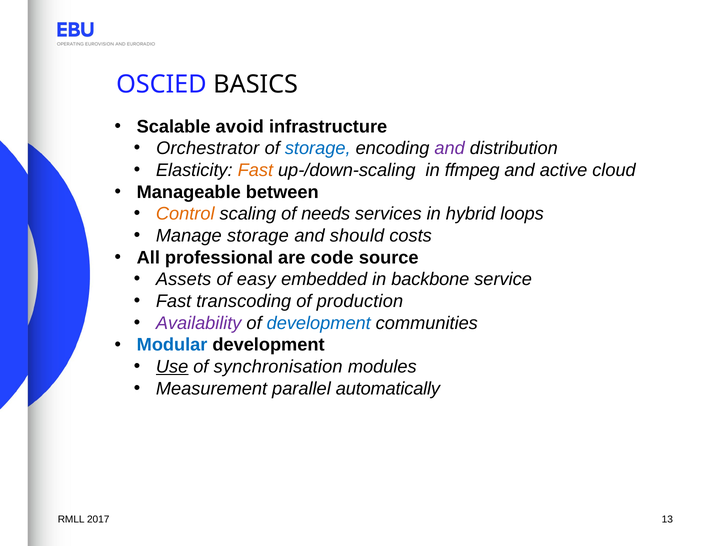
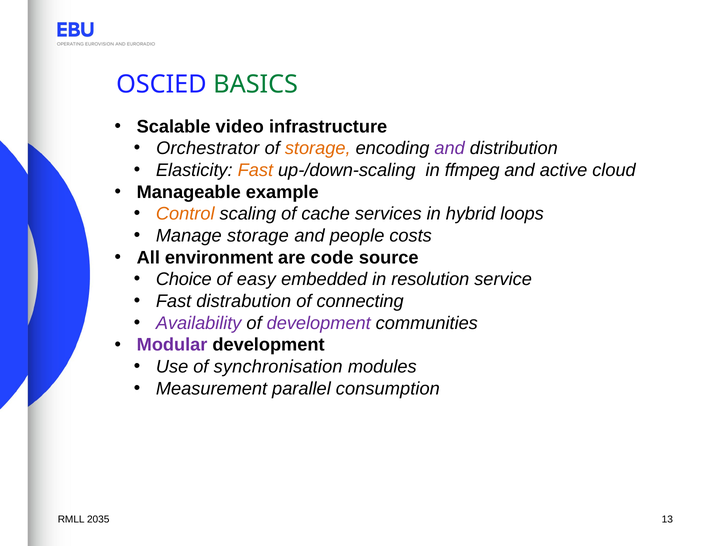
BASICS colour: black -> green
avoid: avoid -> video
storage at (318, 148) colour: blue -> orange
between: between -> example
needs: needs -> cache
should: should -> people
professional: professional -> environment
Assets: Assets -> Choice
backbone: backbone -> resolution
transcoding: transcoding -> distrabution
production: production -> connecting
development at (319, 323) colour: blue -> purple
Modular colour: blue -> purple
Use underline: present -> none
automatically: automatically -> consumption
2017: 2017 -> 2035
